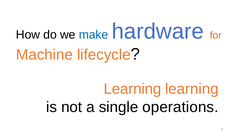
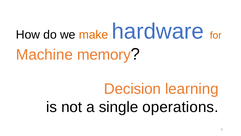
make colour: blue -> orange
lifecycle: lifecycle -> memory
Learning at (132, 89): Learning -> Decision
